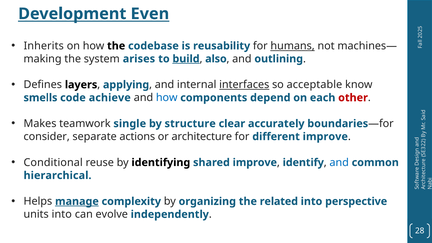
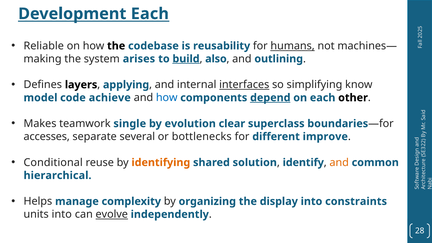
Development Even: Even -> Each
Inherits: Inherits -> Reliable
acceptable: acceptable -> simplifying
smells: smells -> model
depend underline: none -> present
other colour: red -> black
structure: structure -> evolution
accurately: accurately -> superclass
consider: consider -> accesses
actions: actions -> several
architecture: architecture -> bottlenecks
identifying colour: black -> orange
shared improve: improve -> solution
and at (339, 163) colour: blue -> orange
manage underline: present -> none
related: related -> display
perspective: perspective -> constraints
evolve underline: none -> present
